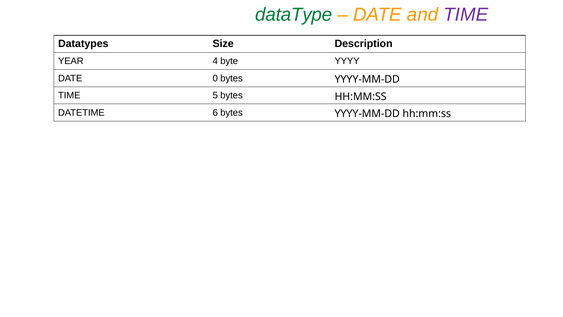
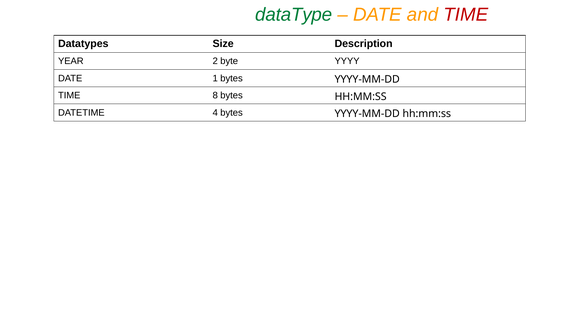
TIME at (466, 15) colour: purple -> red
4: 4 -> 2
0: 0 -> 1
5: 5 -> 8
6: 6 -> 4
